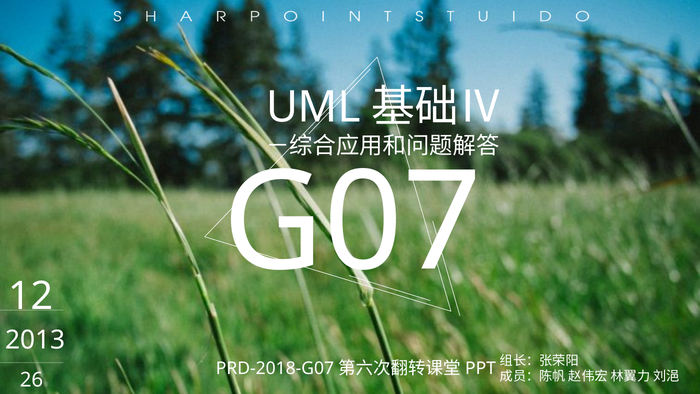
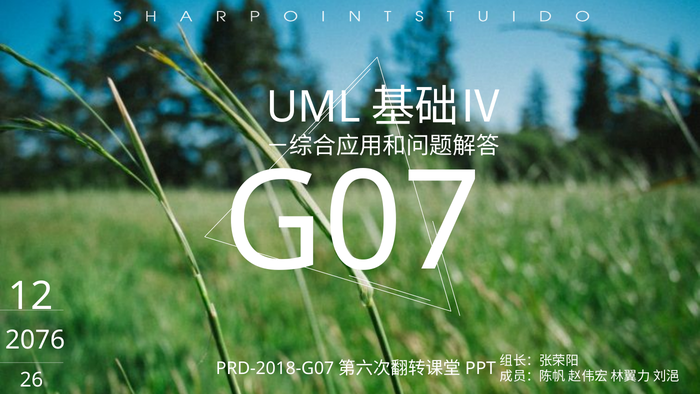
2013: 2013 -> 2076
